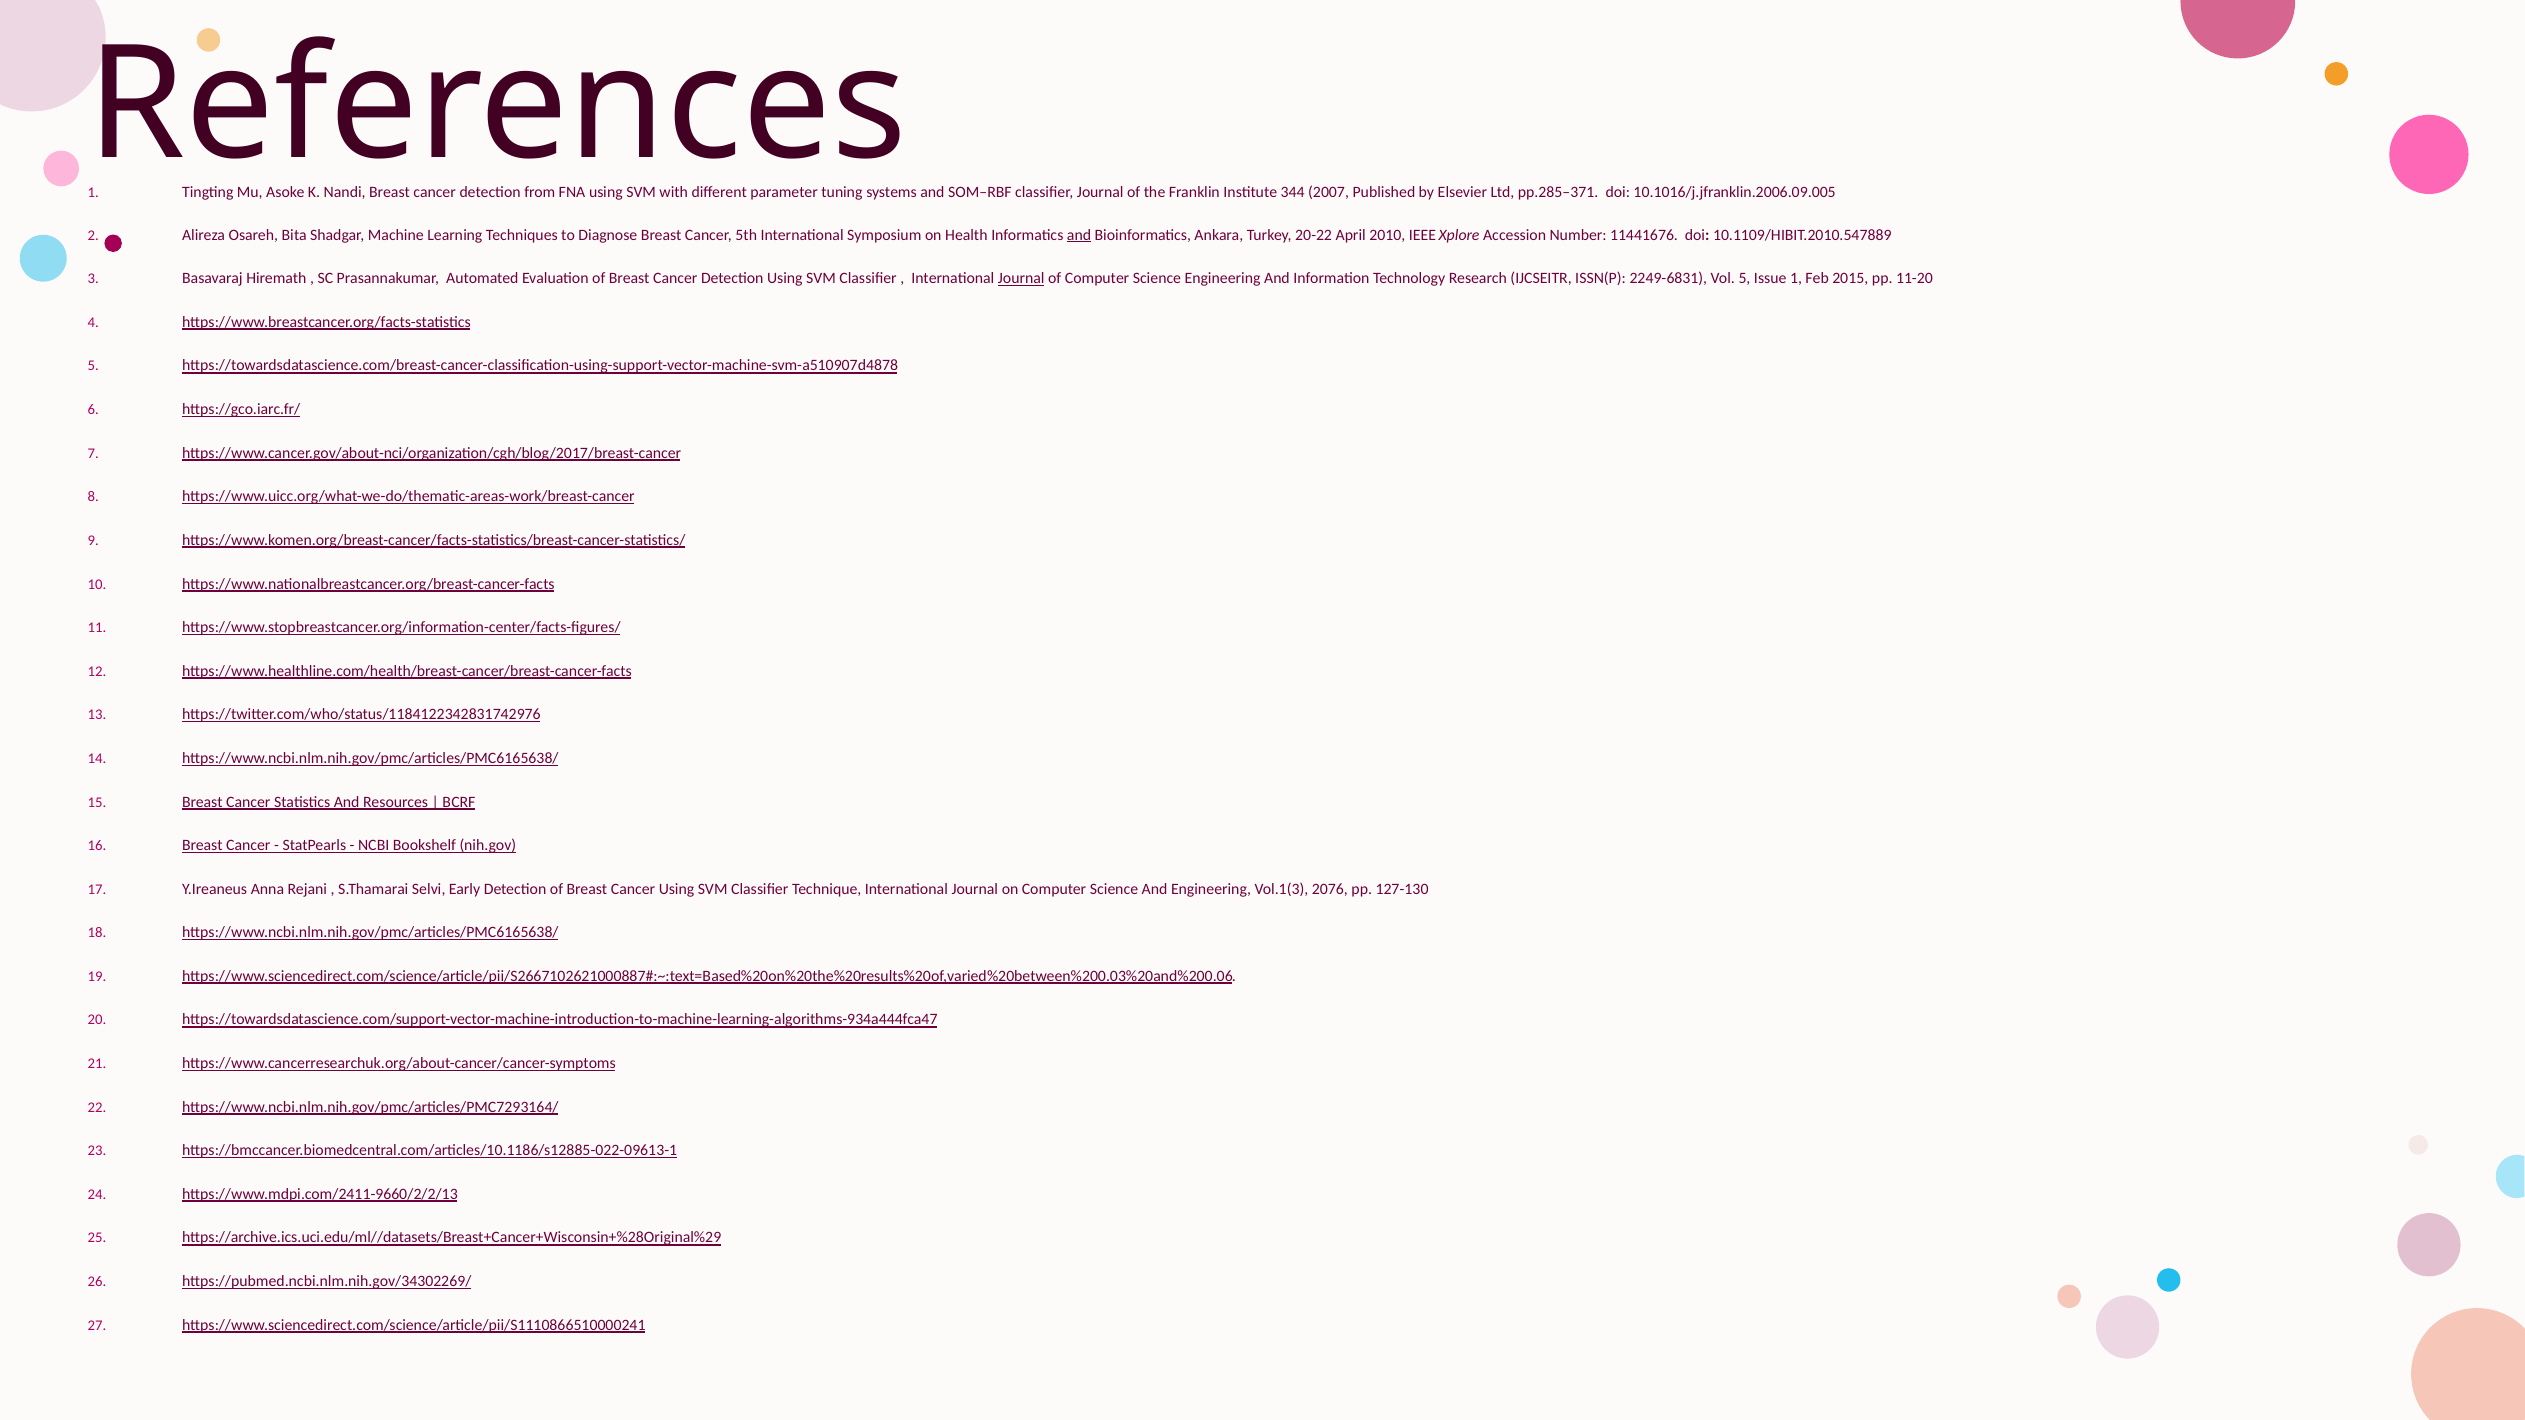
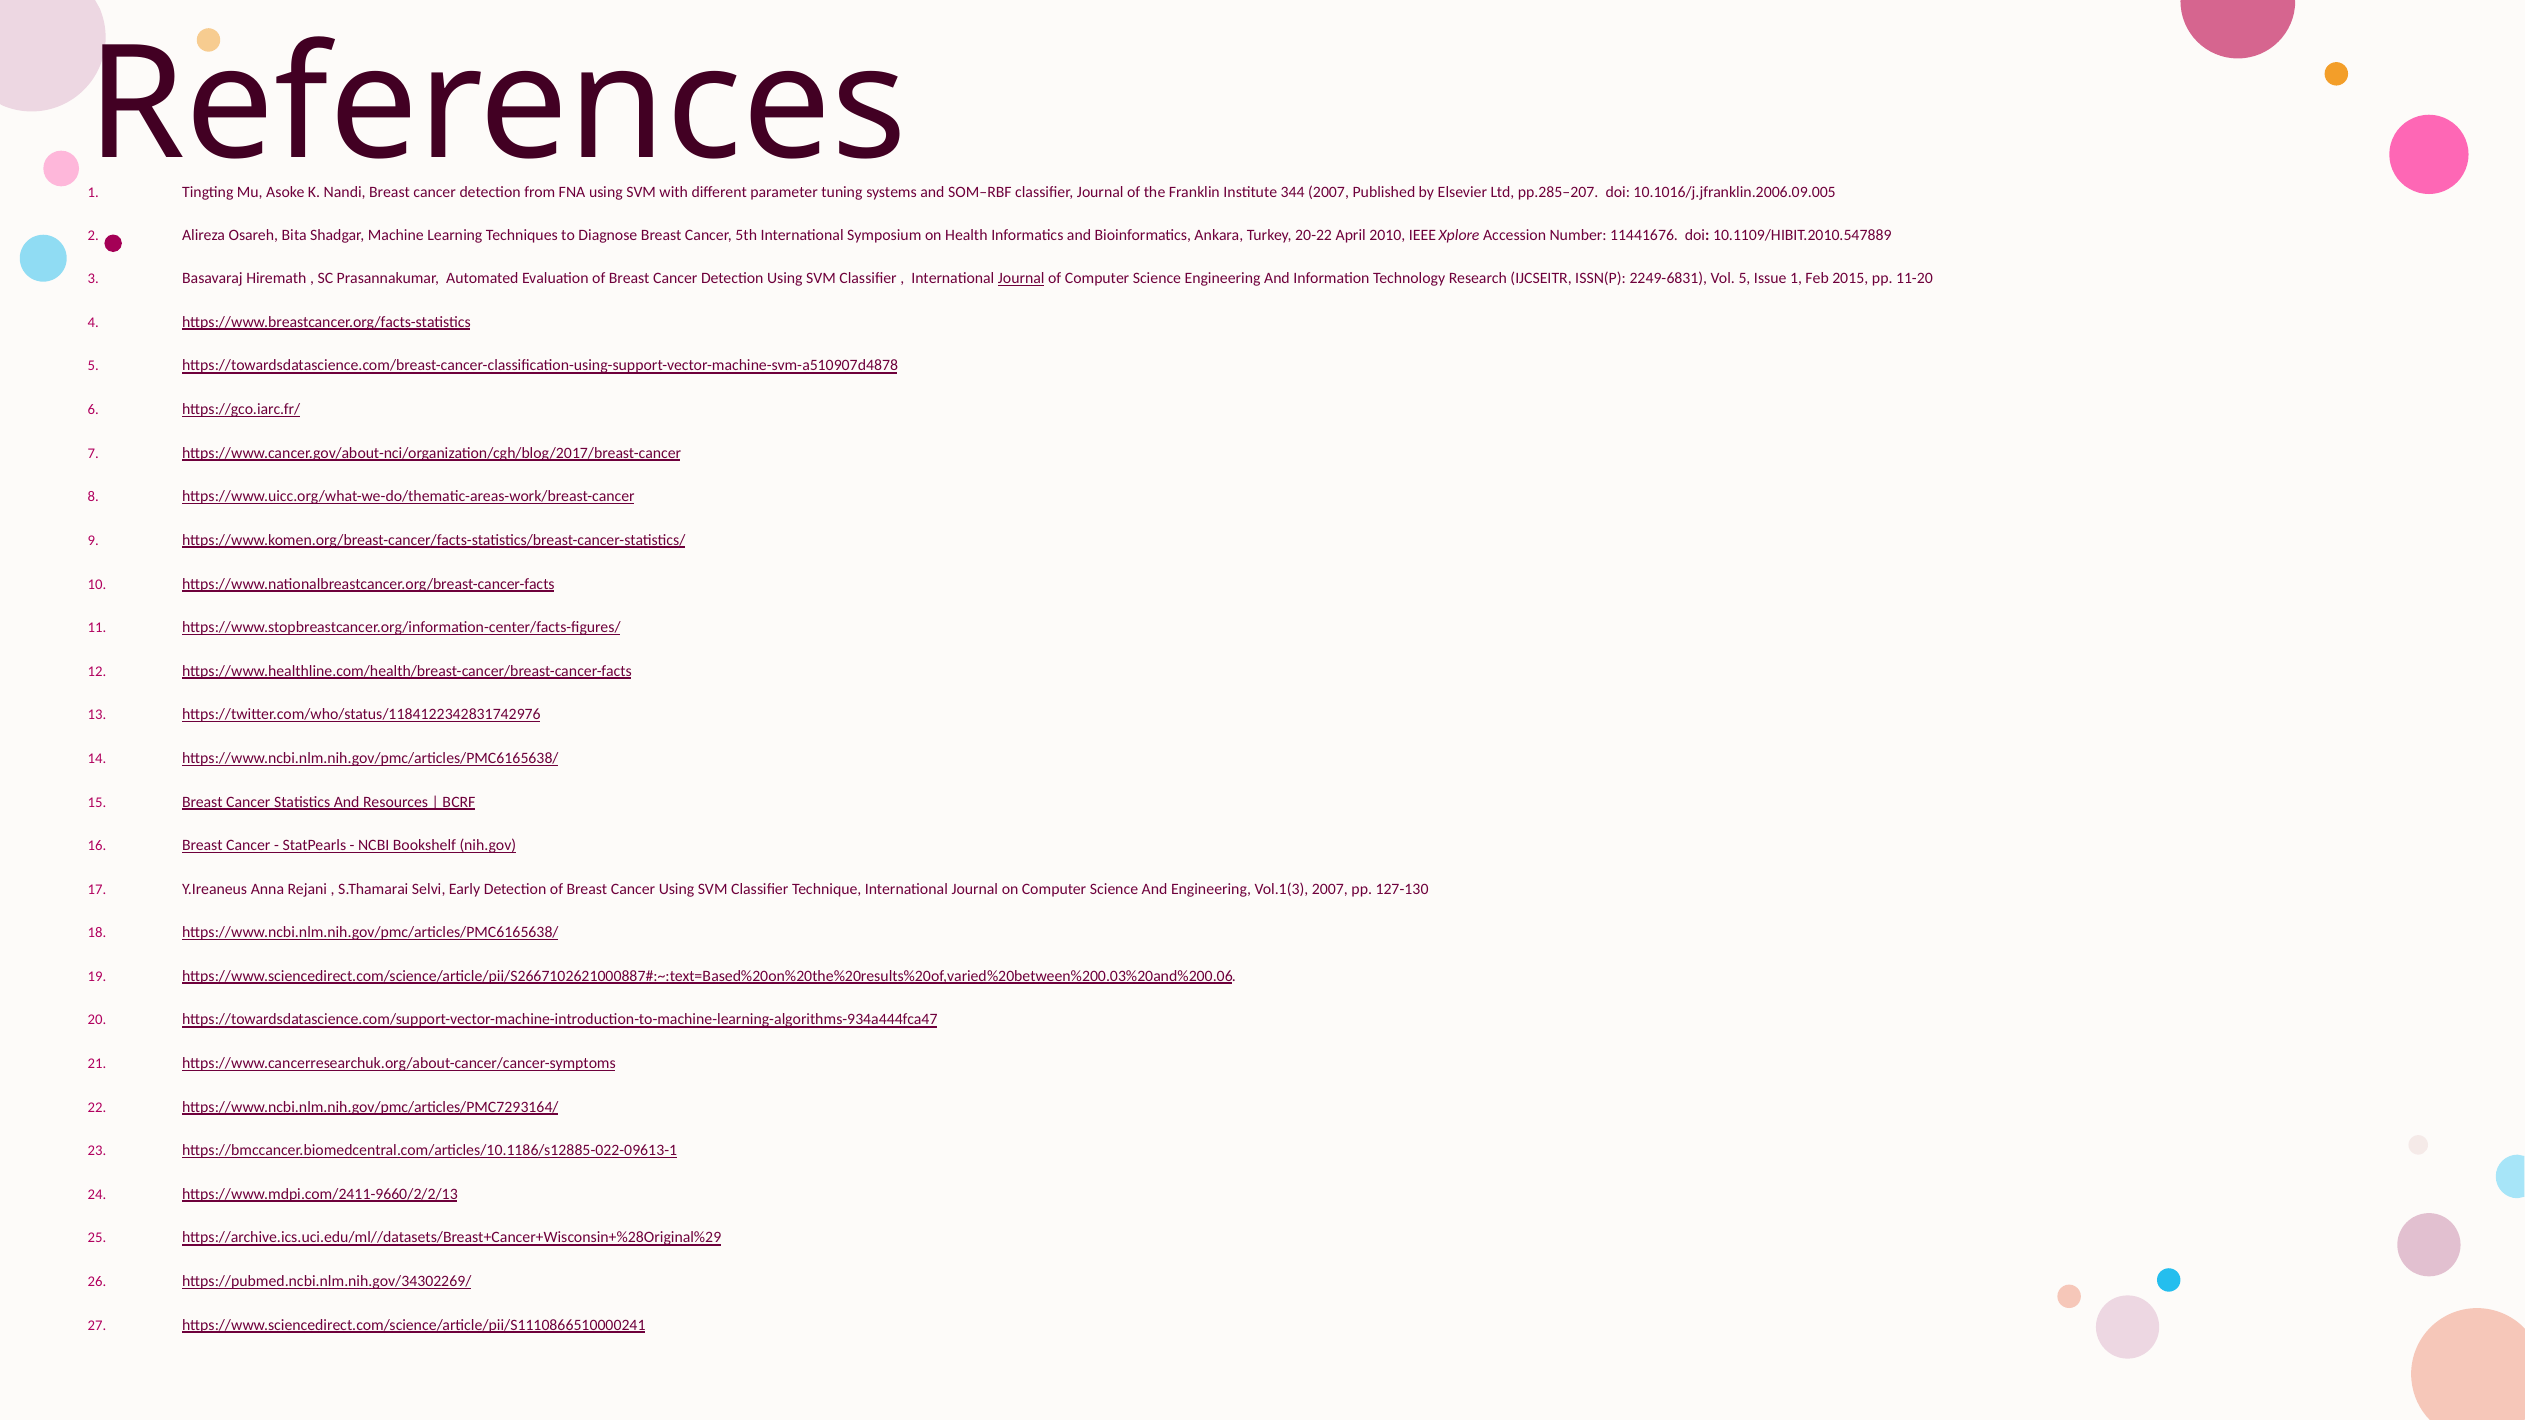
pp.285–371: pp.285–371 -> pp.285–207
and at (1079, 235) underline: present -> none
Vol.1(3 2076: 2076 -> 2007
